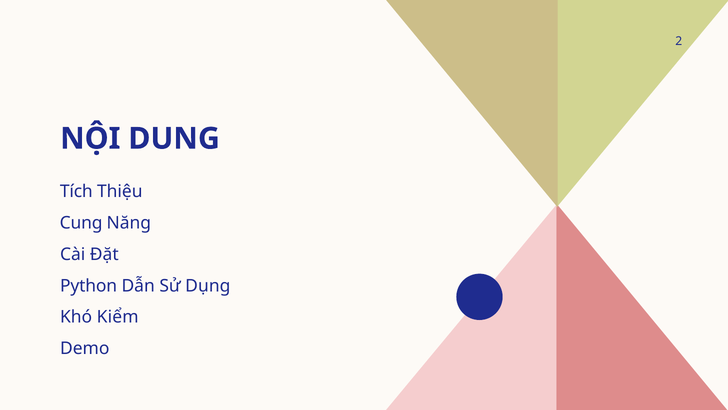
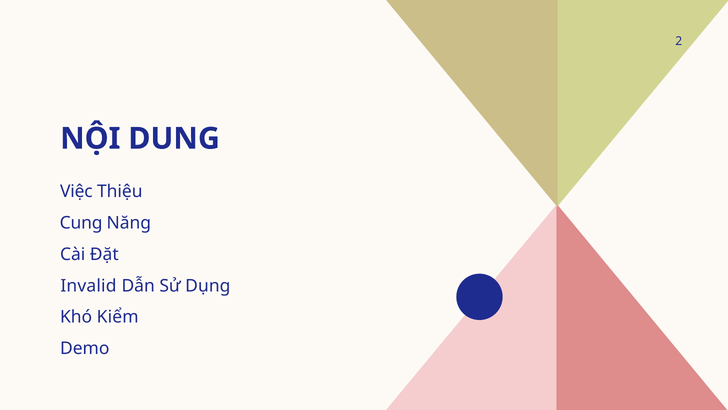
Tích: Tích -> Việc
Python: Python -> Invalid
